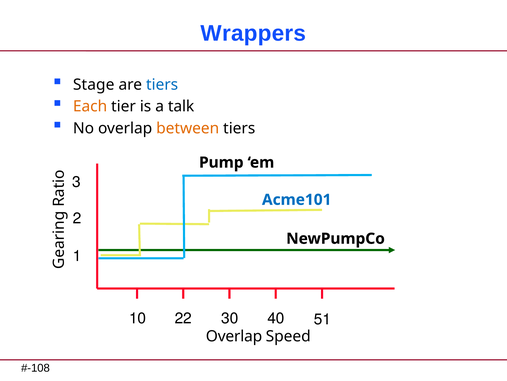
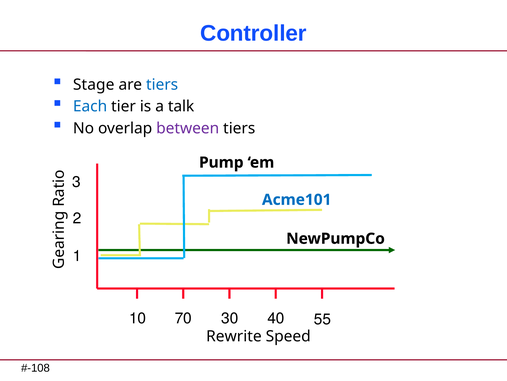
Wrappers: Wrappers -> Controller
Each colour: orange -> blue
between colour: orange -> purple
22: 22 -> 70
51: 51 -> 55
Overlap at (234, 336): Overlap -> Rewrite
